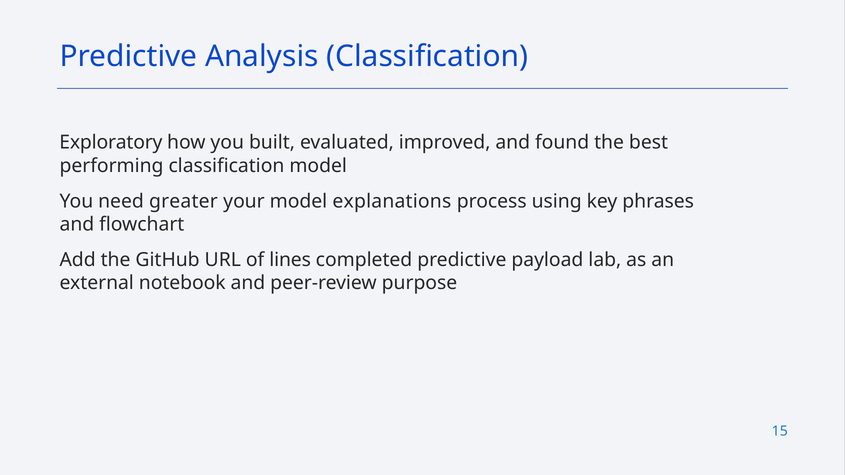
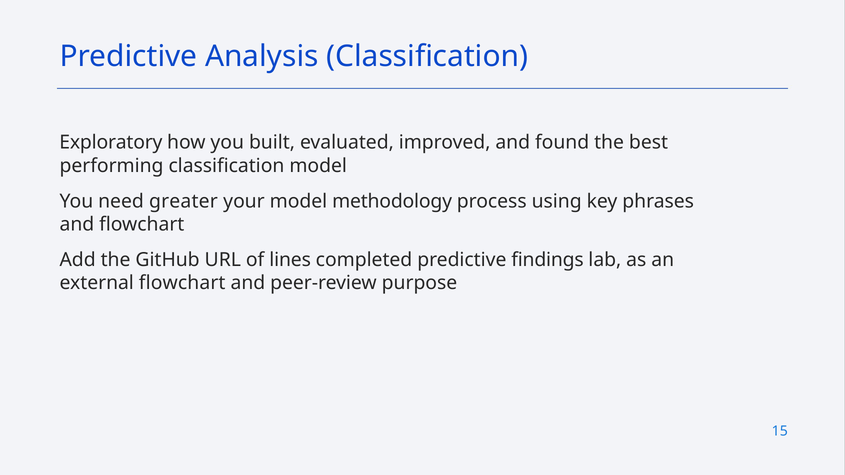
explanations: explanations -> methodology
payload: payload -> findings
external notebook: notebook -> flowchart
